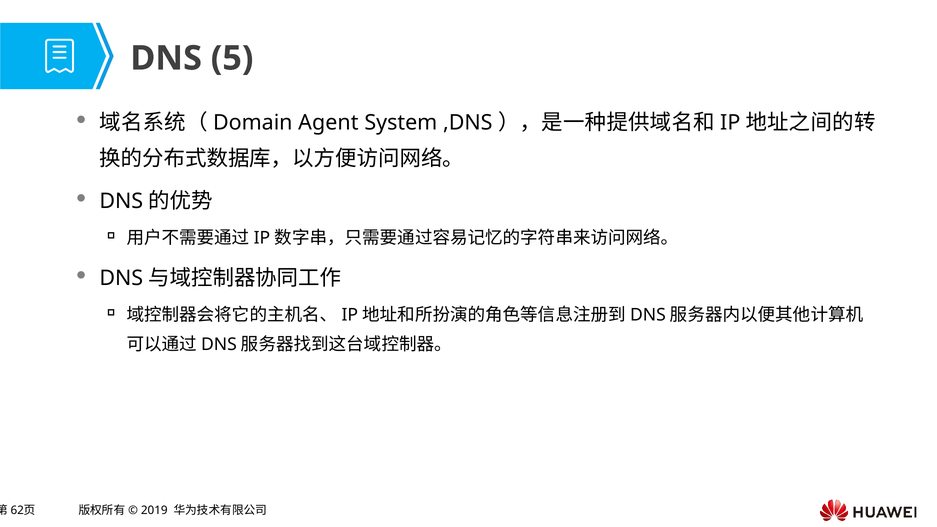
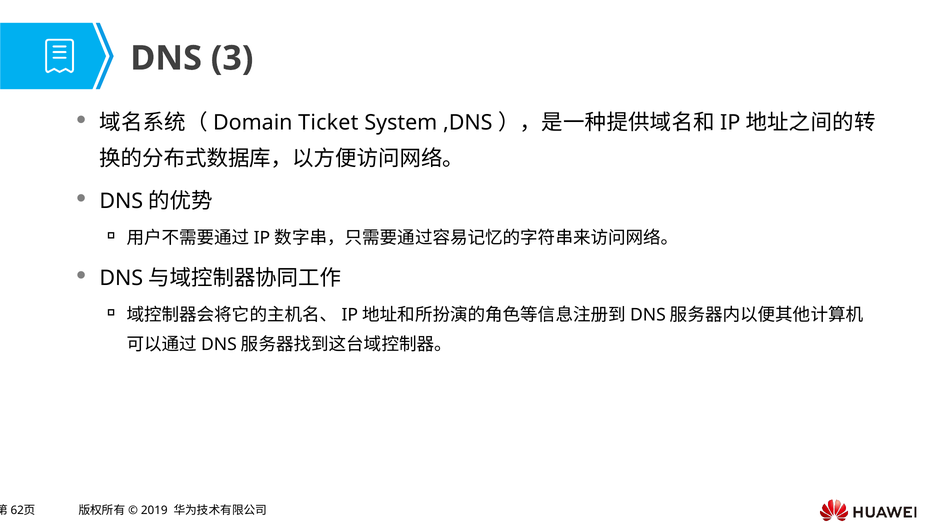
5: 5 -> 3
Agent: Agent -> Ticket
